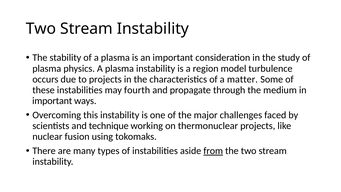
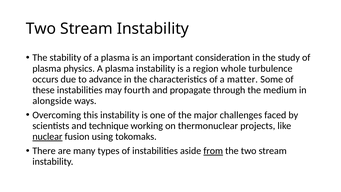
model: model -> whole
to projects: projects -> advance
important at (52, 101): important -> alongside
nuclear underline: none -> present
